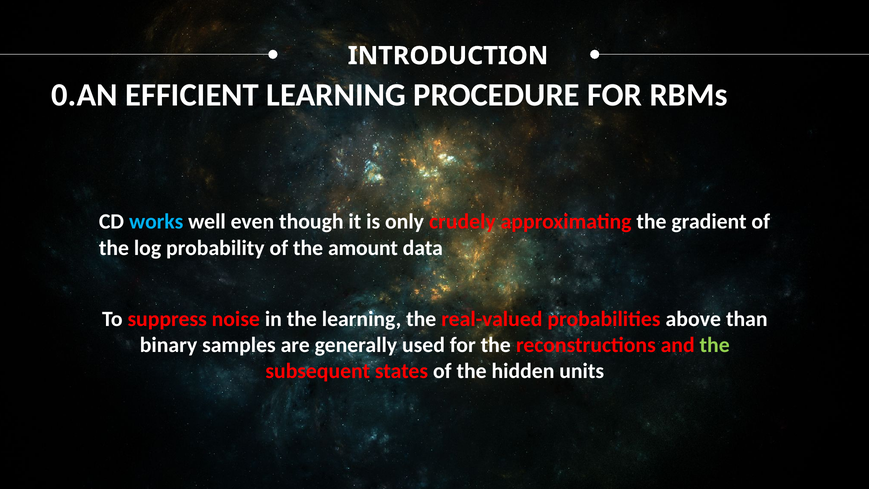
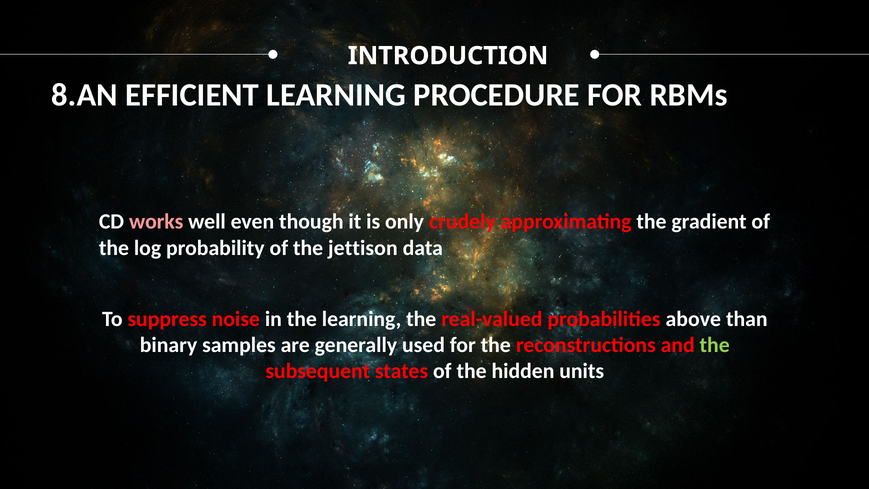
0.AN: 0.AN -> 8.AN
works colour: light blue -> pink
amount: amount -> jettison
